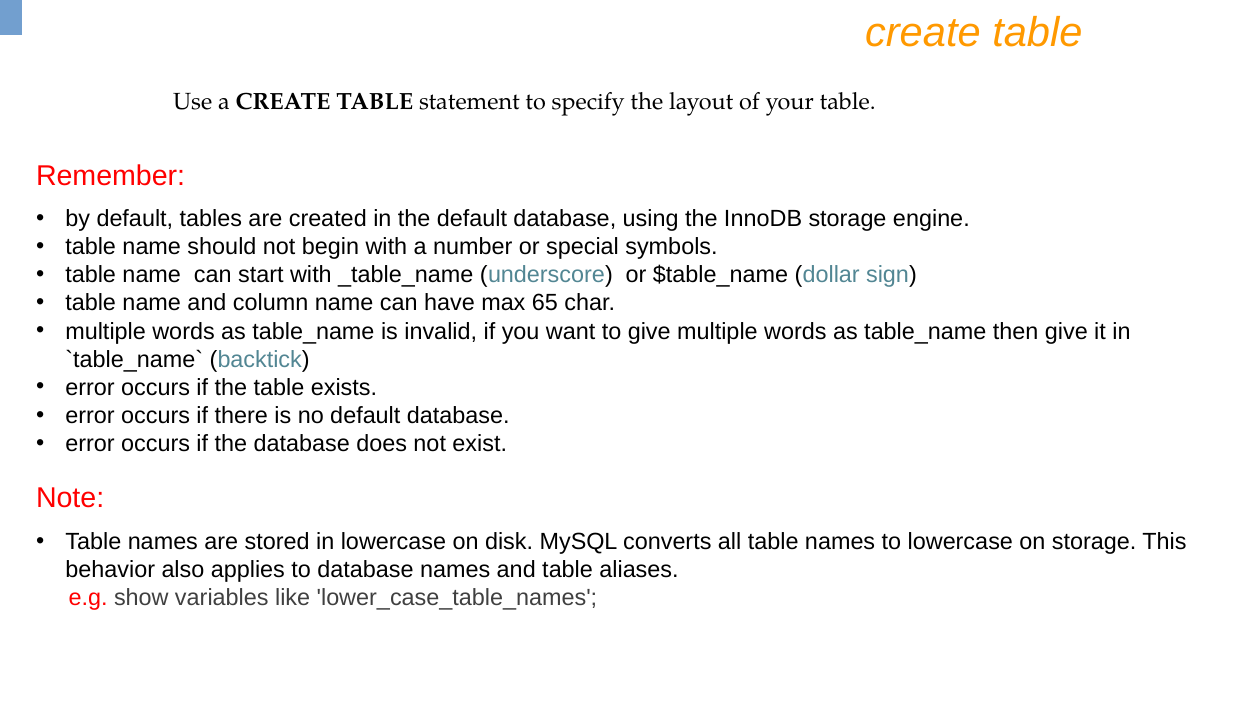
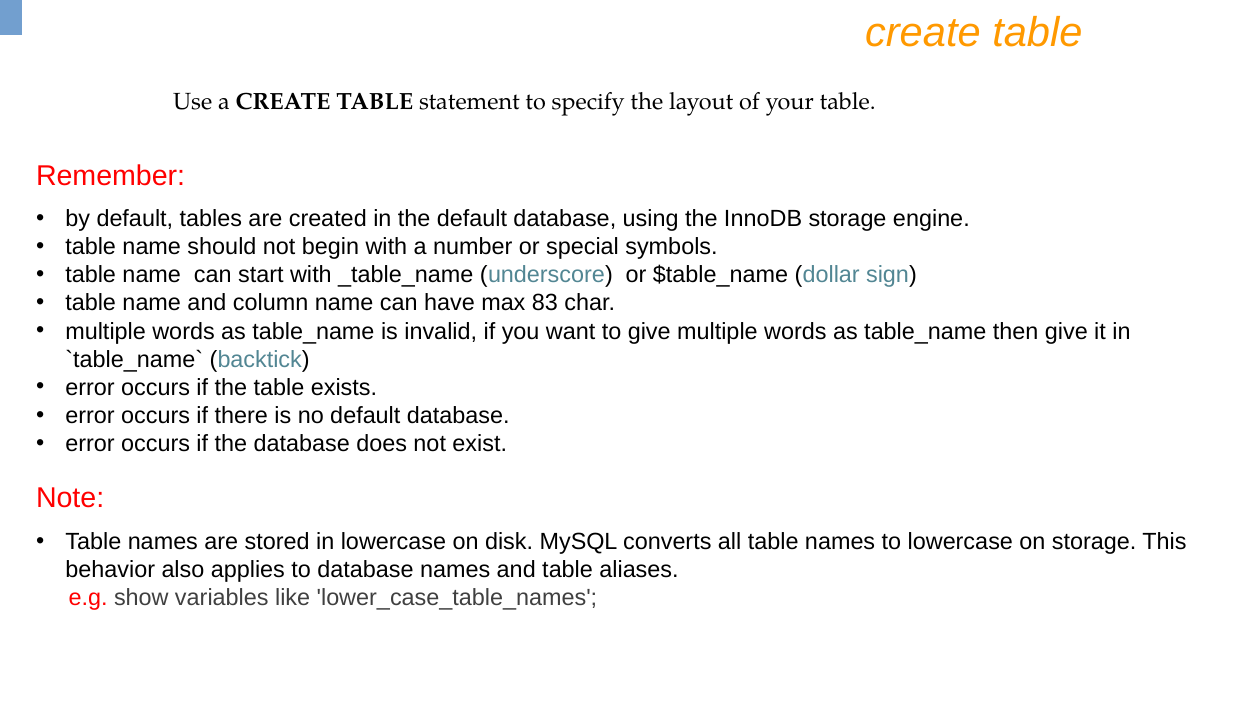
65: 65 -> 83
